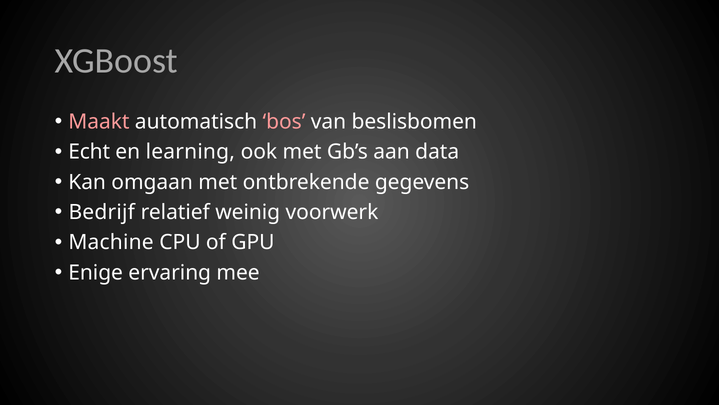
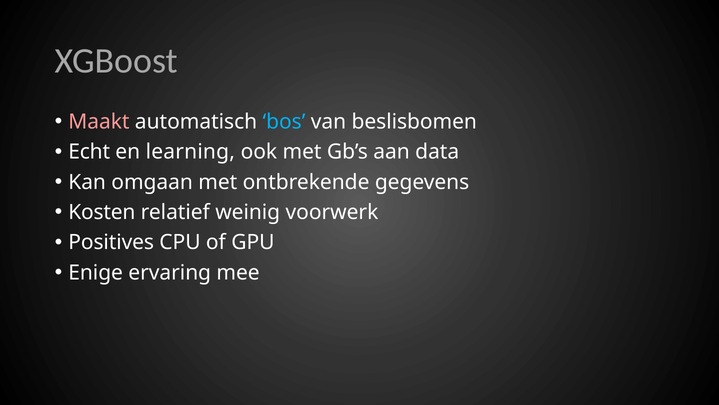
bos colour: pink -> light blue
Bedrijf: Bedrijf -> Kosten
Machine: Machine -> Positives
